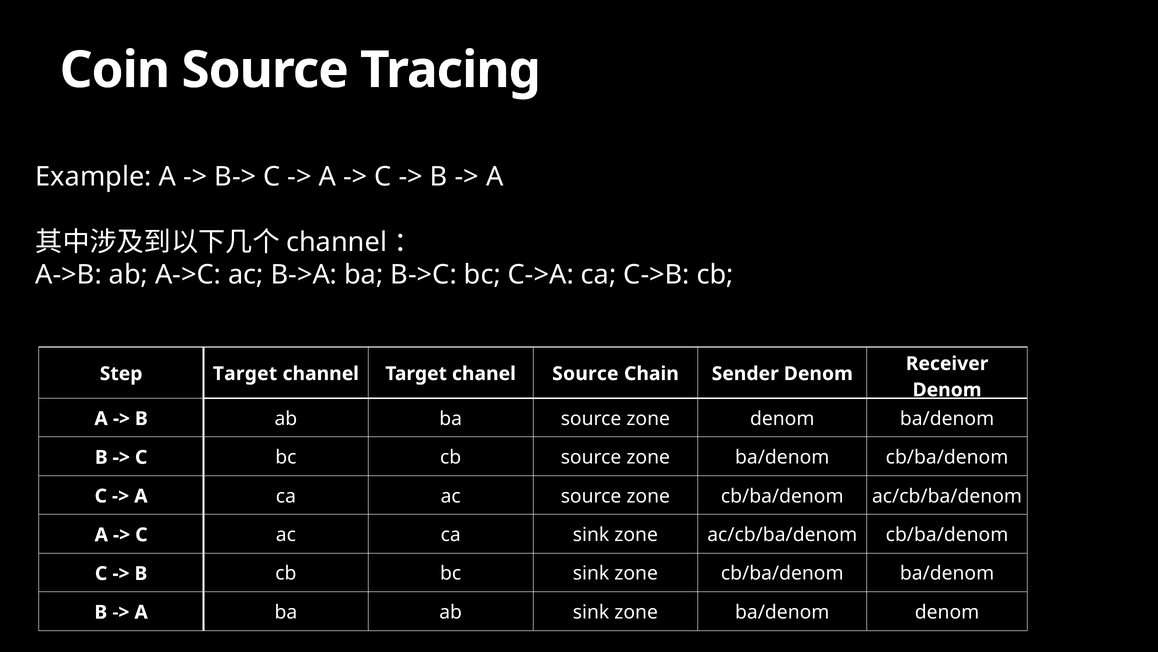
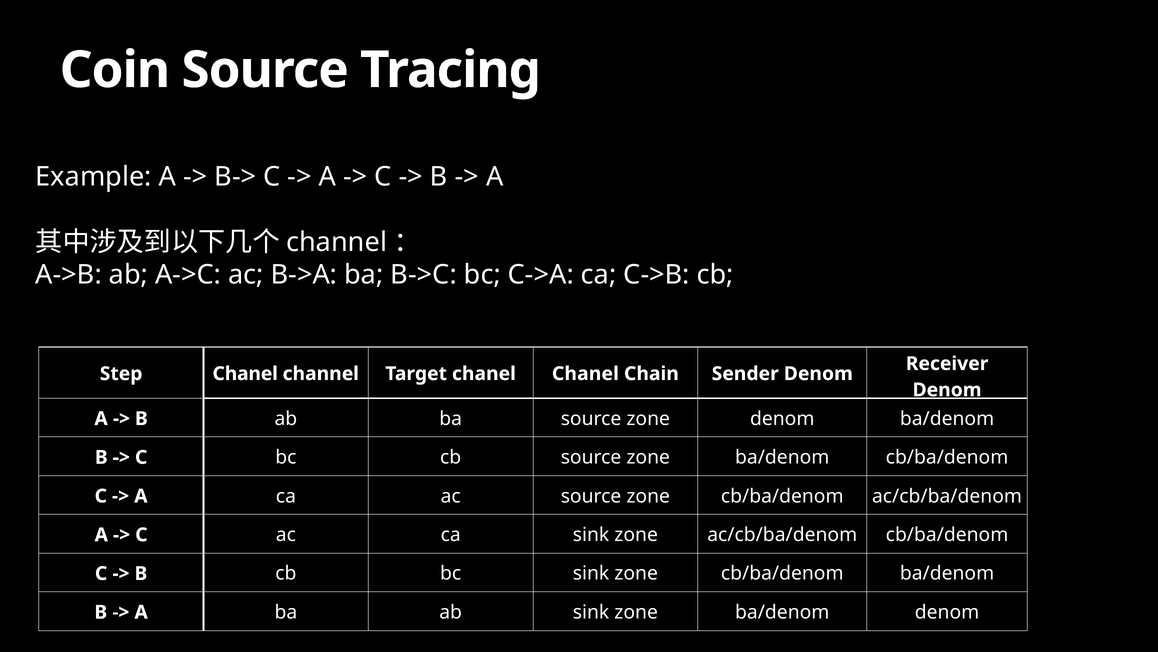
Step Target: Target -> Chanel
chanel Source: Source -> Chanel
